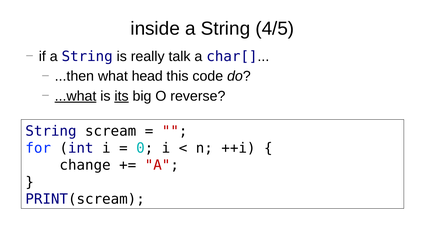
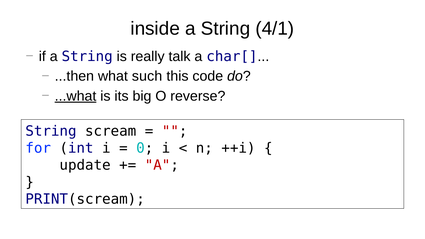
4/5: 4/5 -> 4/1
head: head -> such
its underline: present -> none
change: change -> update
